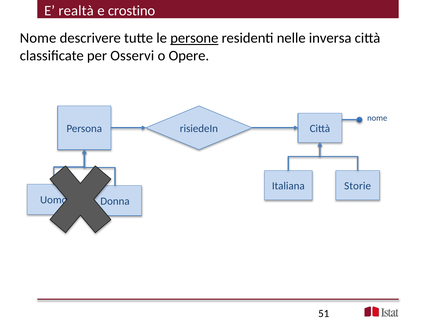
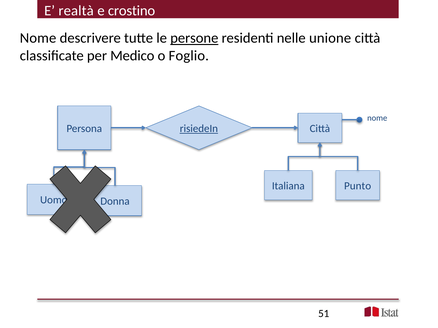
inversa: inversa -> unione
Osservi: Osservi -> Medico
Opere: Opere -> Foglio
risiedeIn underline: none -> present
Storie: Storie -> Punto
